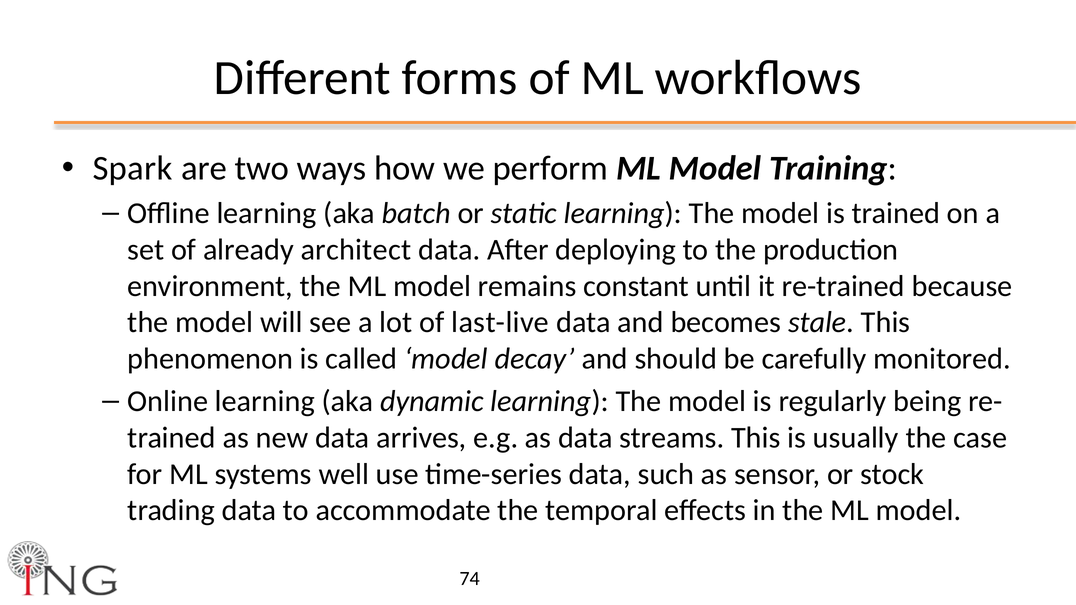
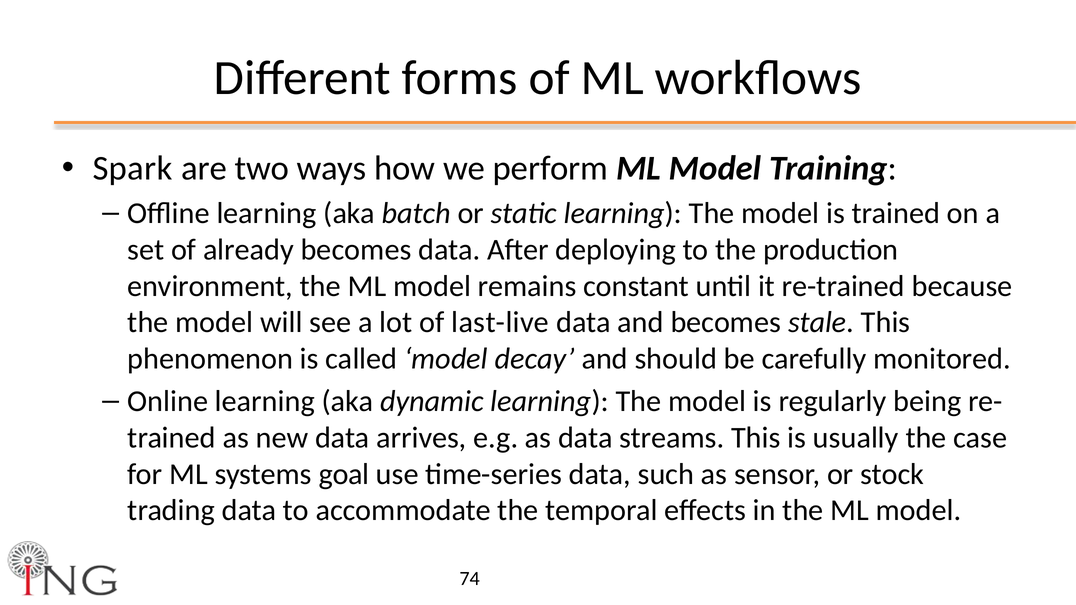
already architect: architect -> becomes
well: well -> goal
